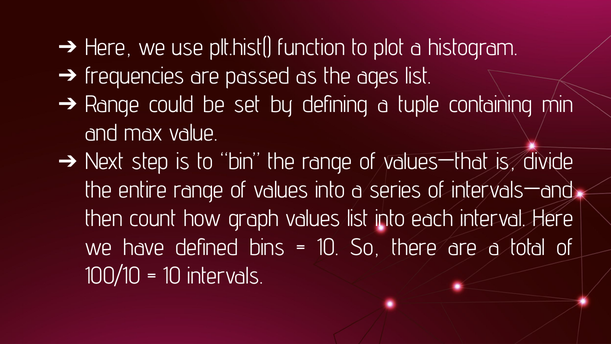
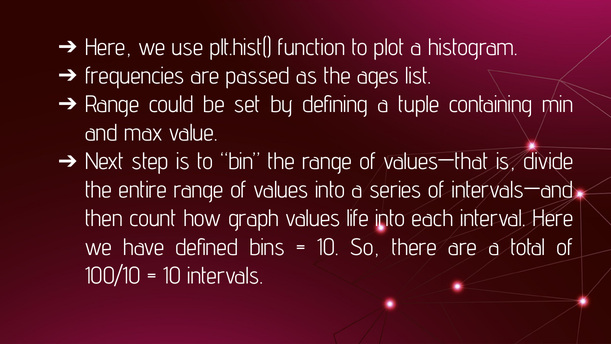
values list: list -> life
